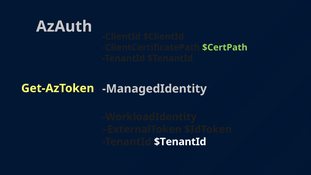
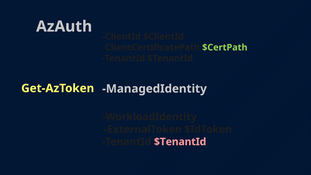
$TenantId at (180, 142) colour: white -> pink
